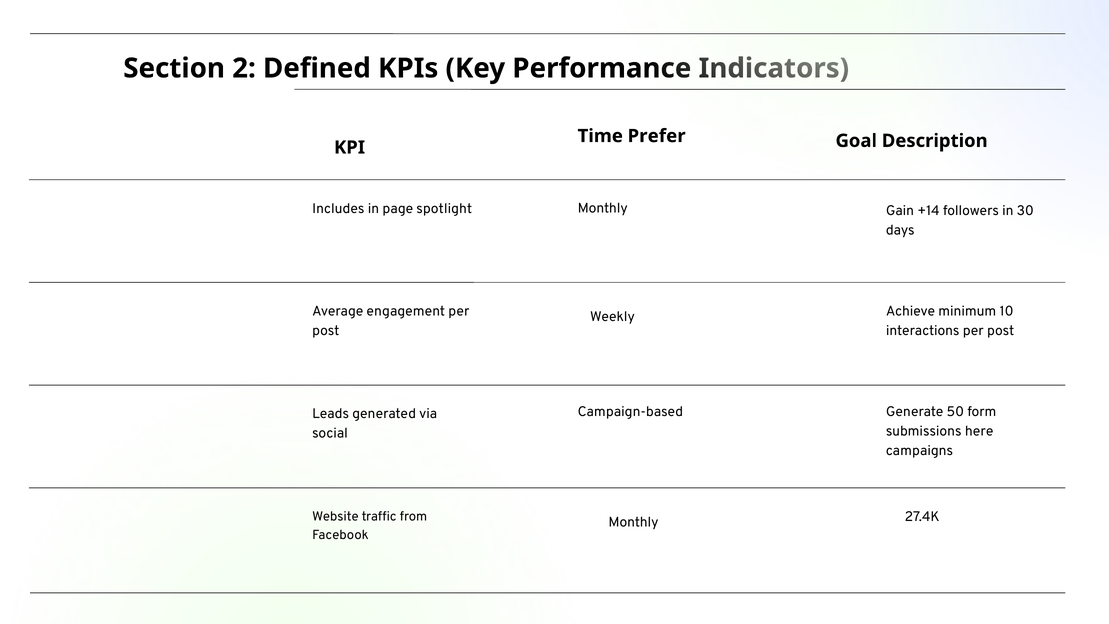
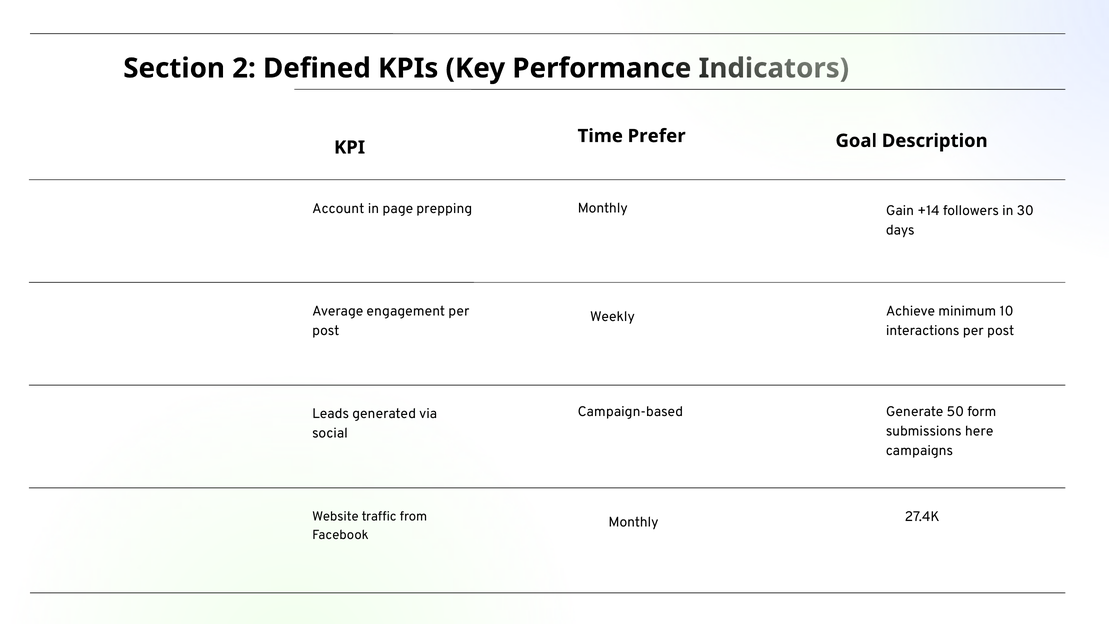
Includes: Includes -> Account
spotlight: spotlight -> prepping
